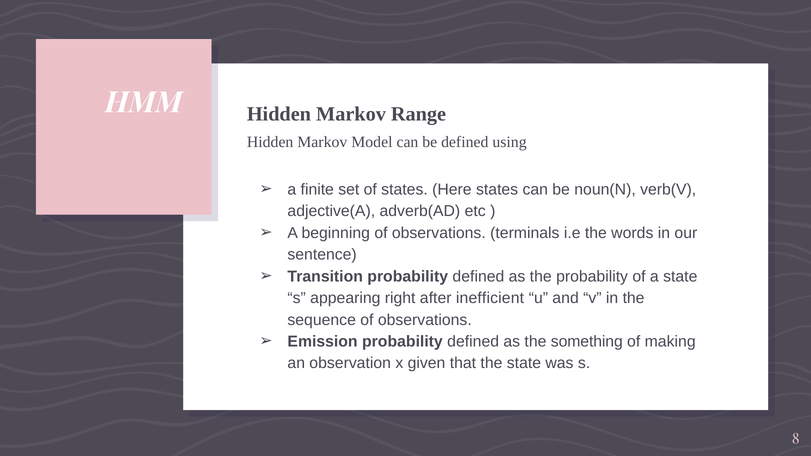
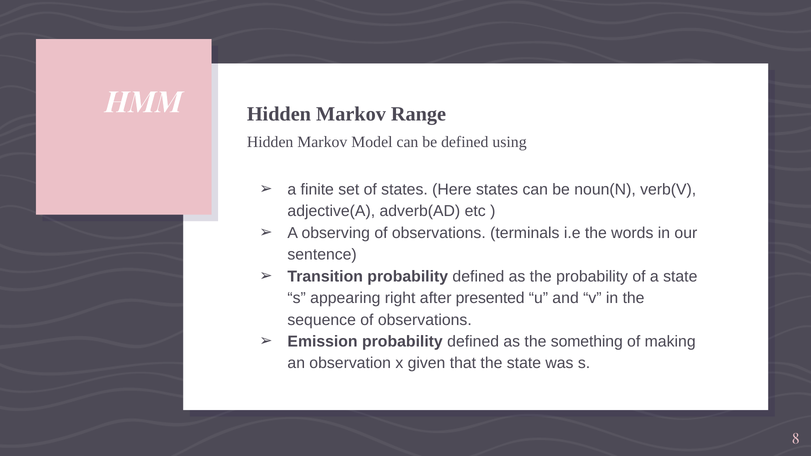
beginning: beginning -> observing
inefficient: inefficient -> presented
